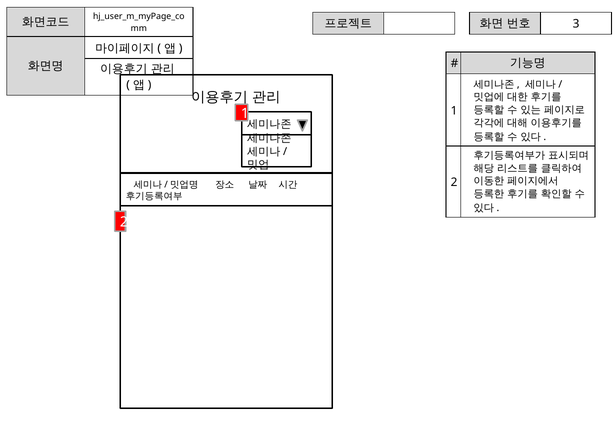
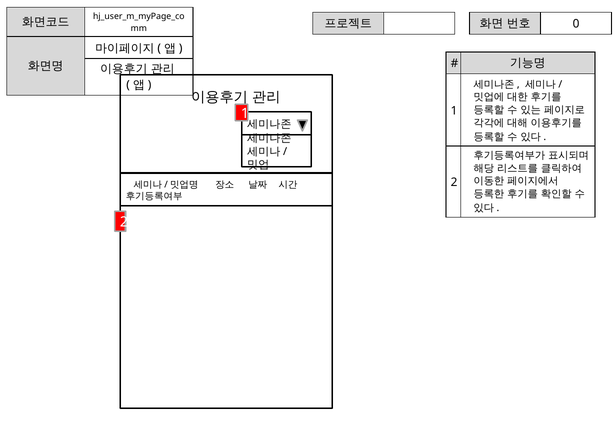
3: 3 -> 0
